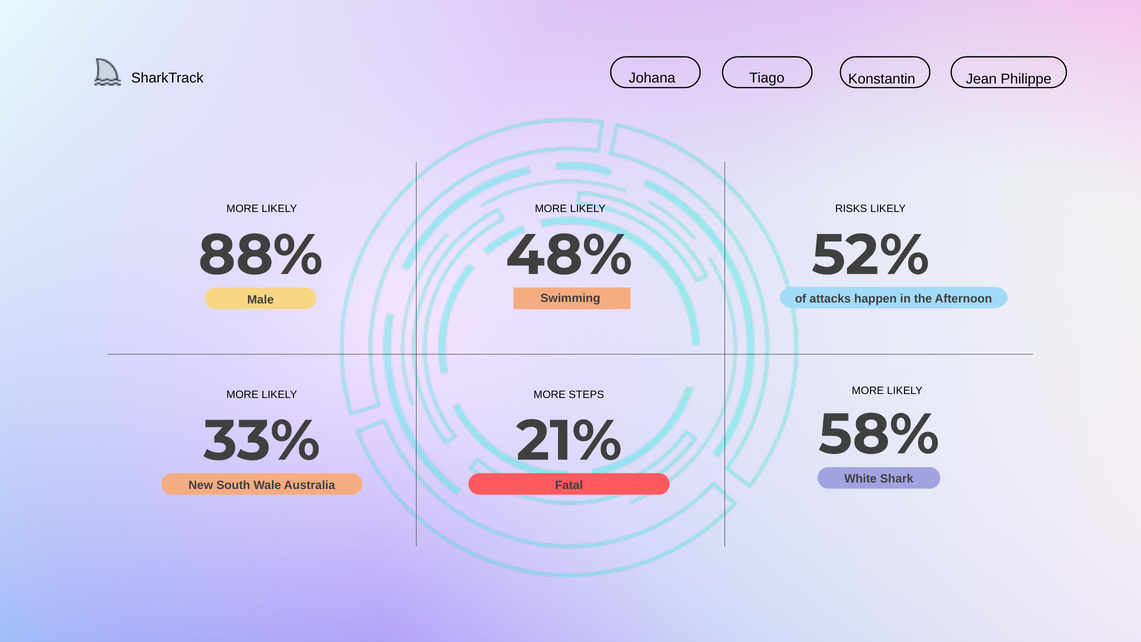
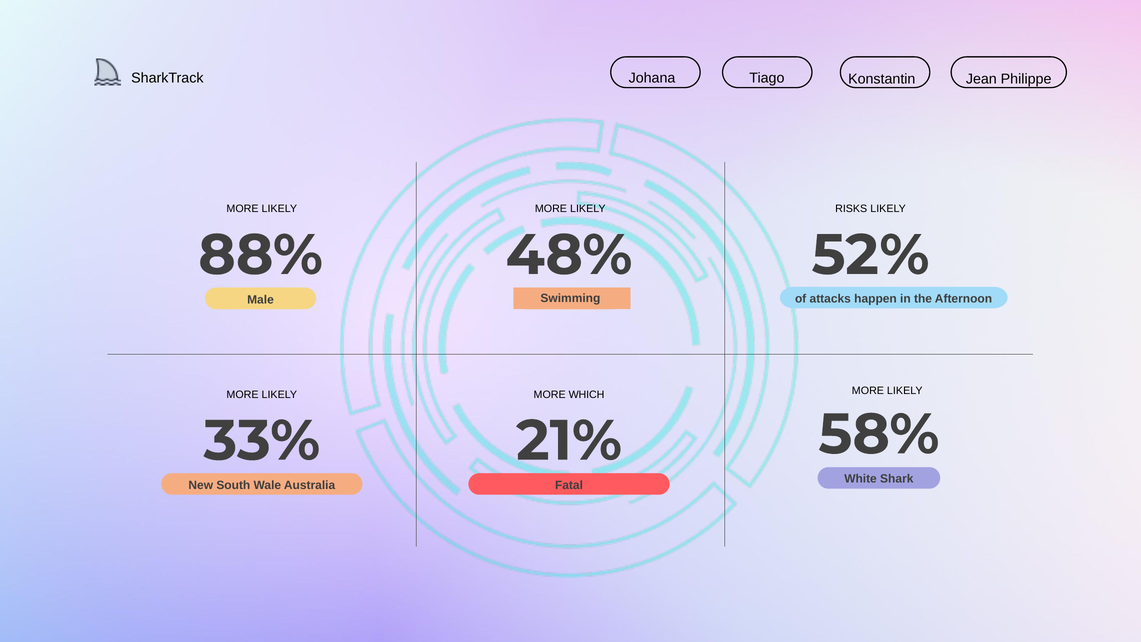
STEPS: STEPS -> WHICH
